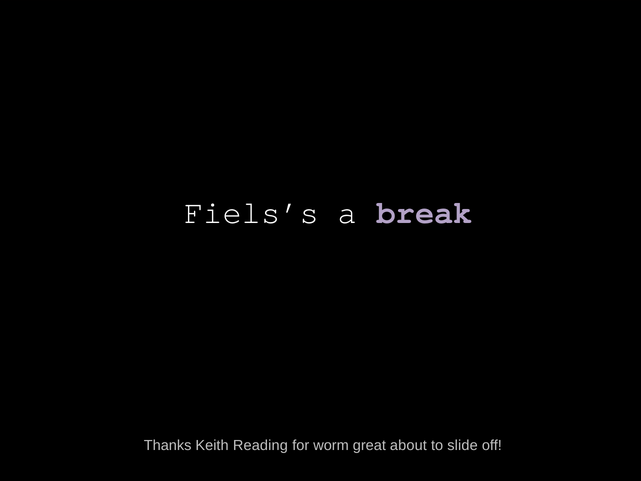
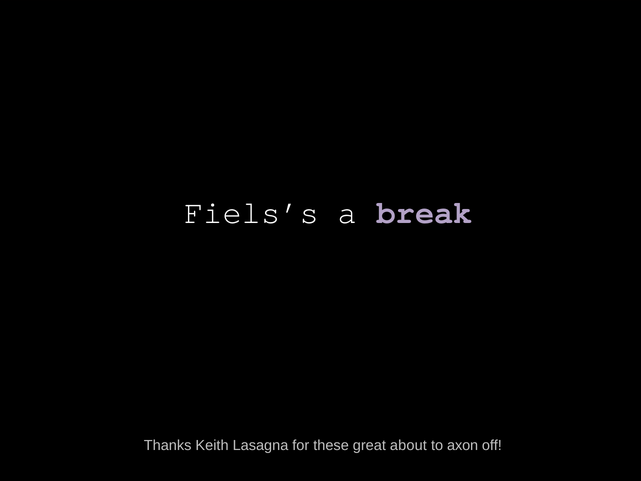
Reading: Reading -> Lasagna
worm: worm -> these
slide: slide -> axon
